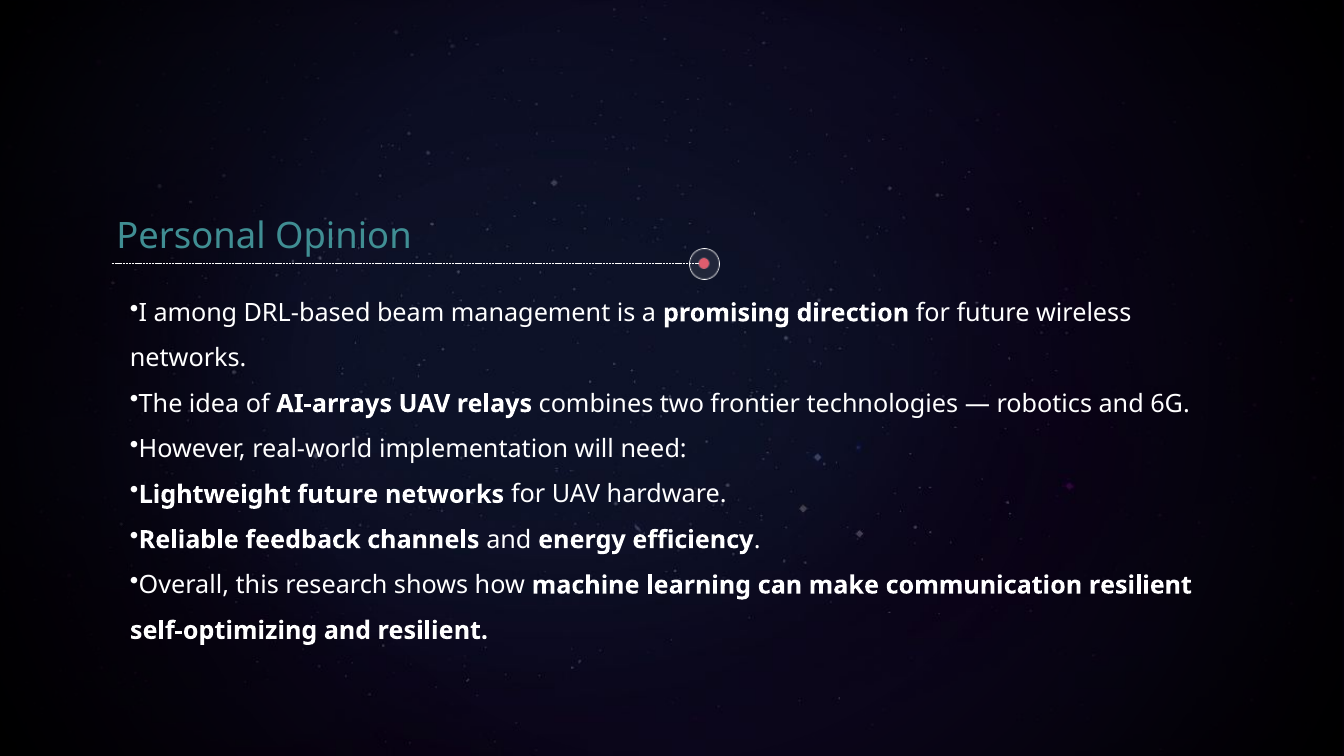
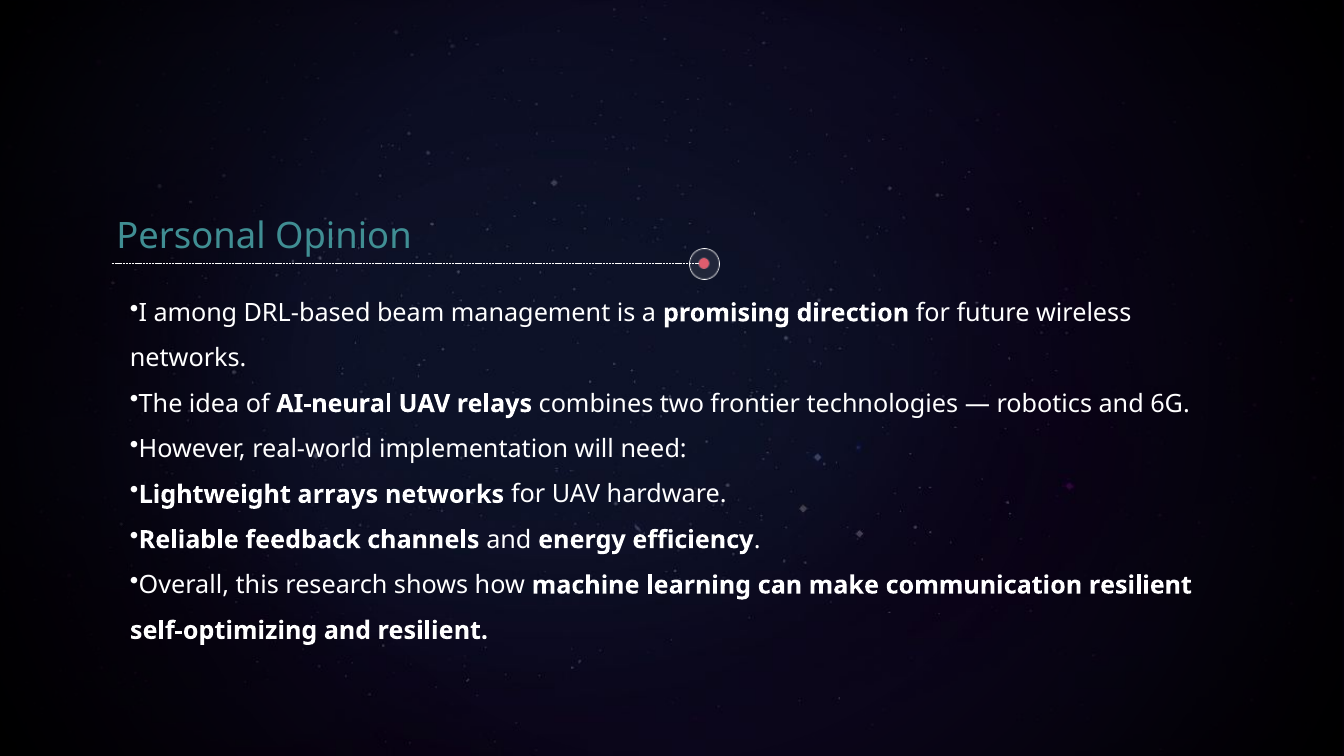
AI-arrays: AI-arrays -> AI-neural
Lightweight future: future -> arrays
